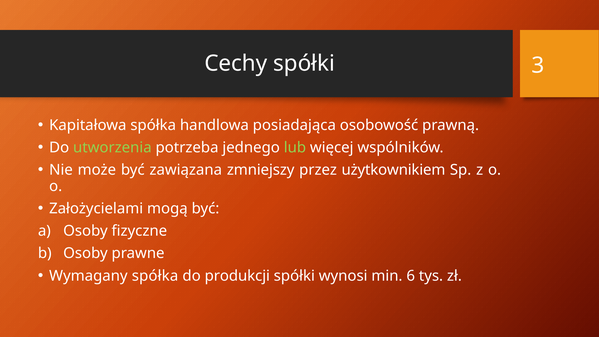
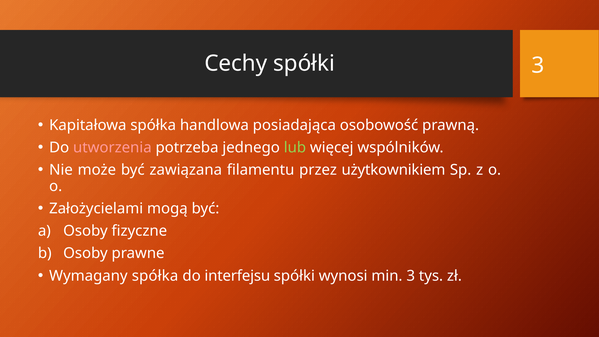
utworzenia colour: light green -> pink
zmniejszy: zmniejszy -> filamentu
produkcji: produkcji -> interfejsu
min 6: 6 -> 3
